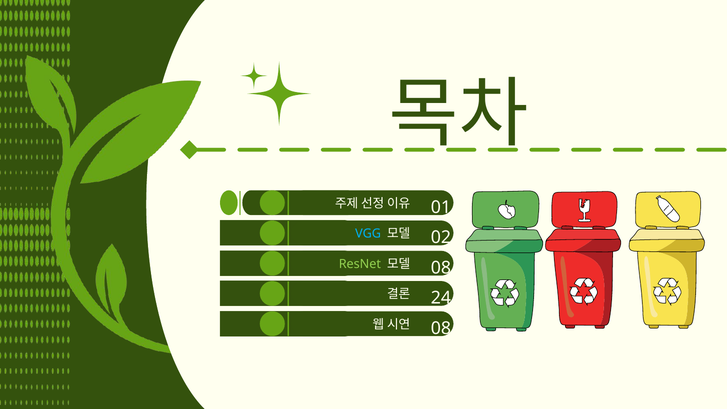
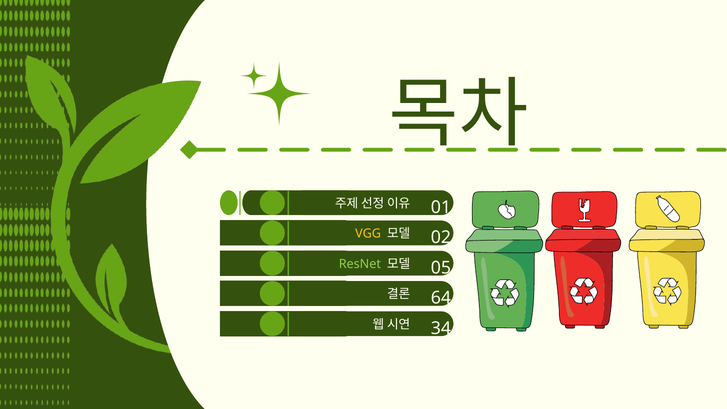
VGG colour: light blue -> yellow
08 at (441, 268): 08 -> 05
24: 24 -> 64
08 at (441, 328): 08 -> 34
